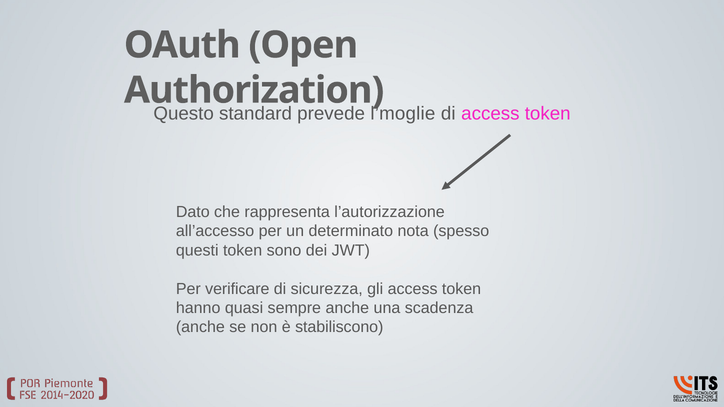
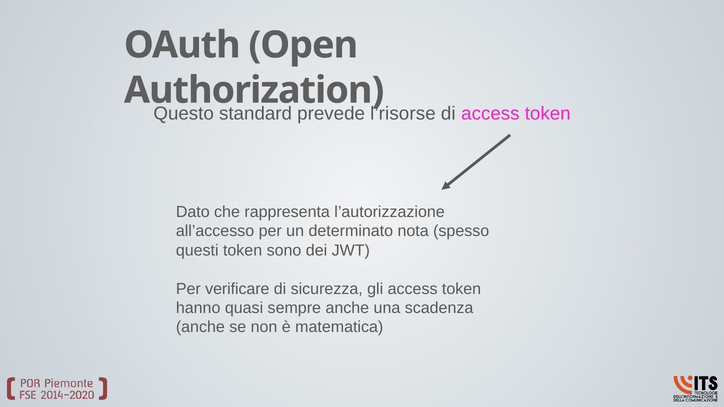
l’moglie: l’moglie -> l’risorse
stabiliscono: stabiliscono -> matematica
